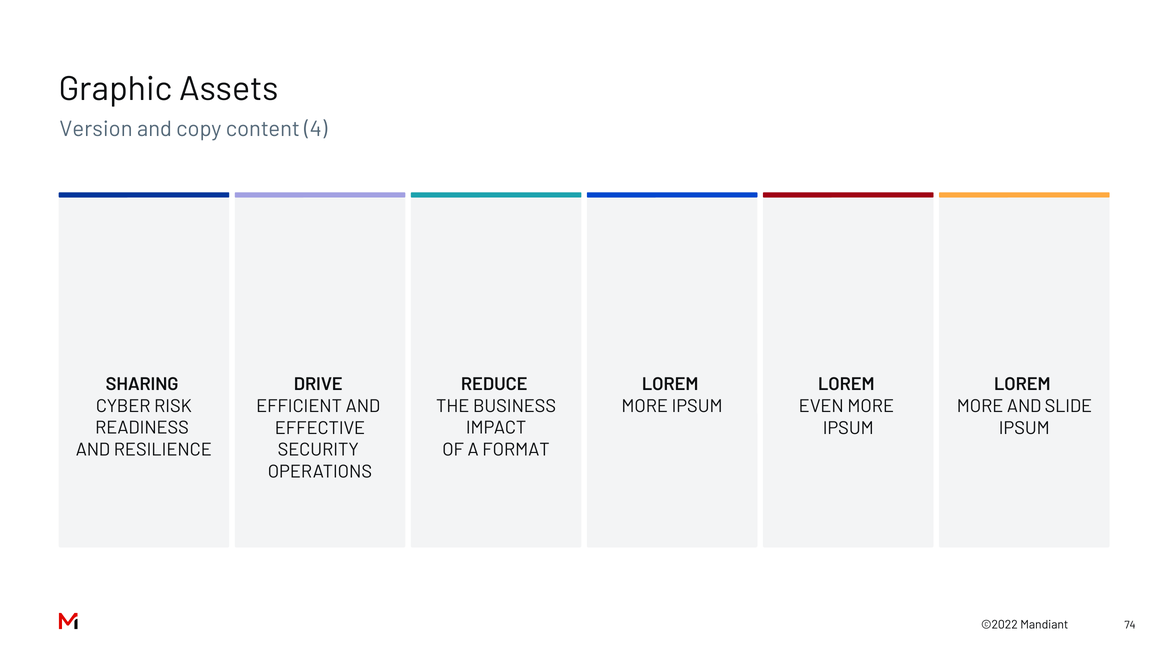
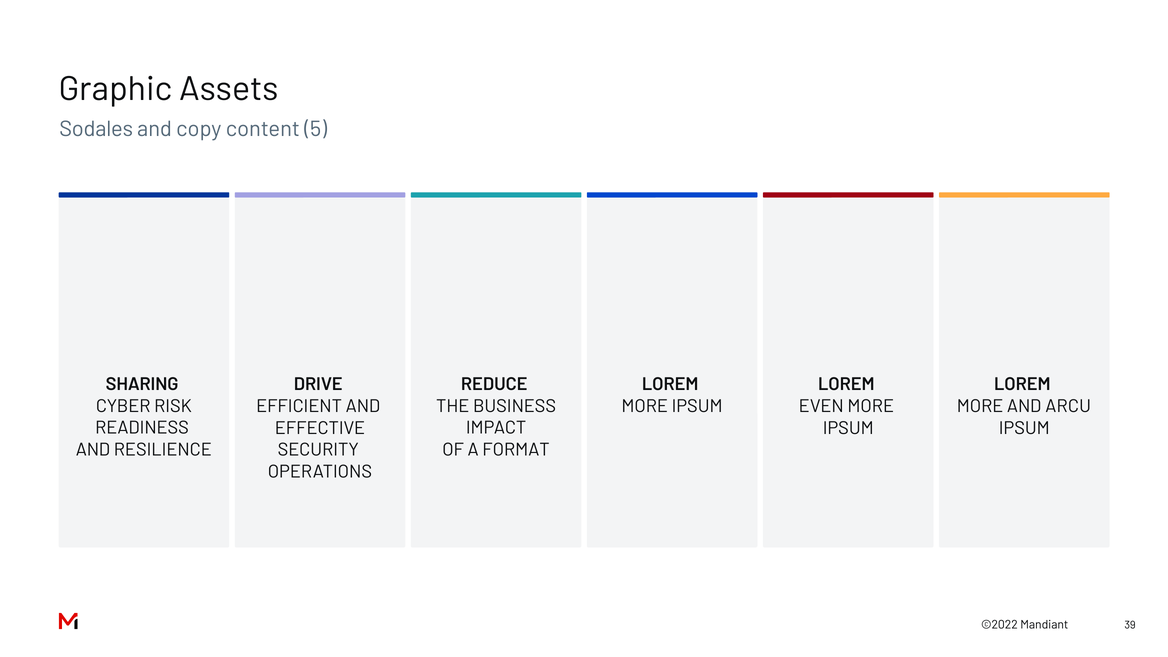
Version: Version -> Sodales
4: 4 -> 5
SLIDE: SLIDE -> ARCU
74: 74 -> 39
